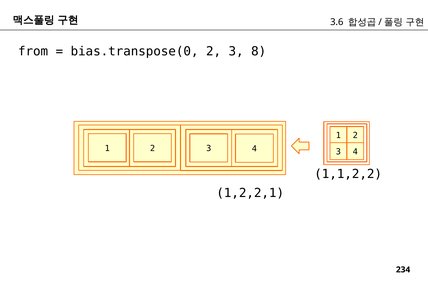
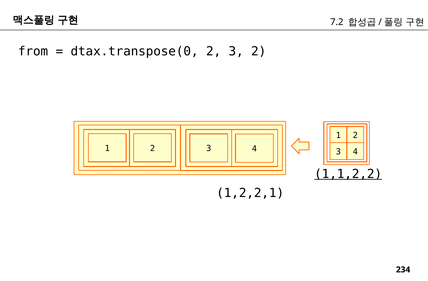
3.6: 3.6 -> 7.2
bias.transpose(0: bias.transpose(0 -> dtax.transpose(0
3 8: 8 -> 2
1,1,2,2 underline: none -> present
